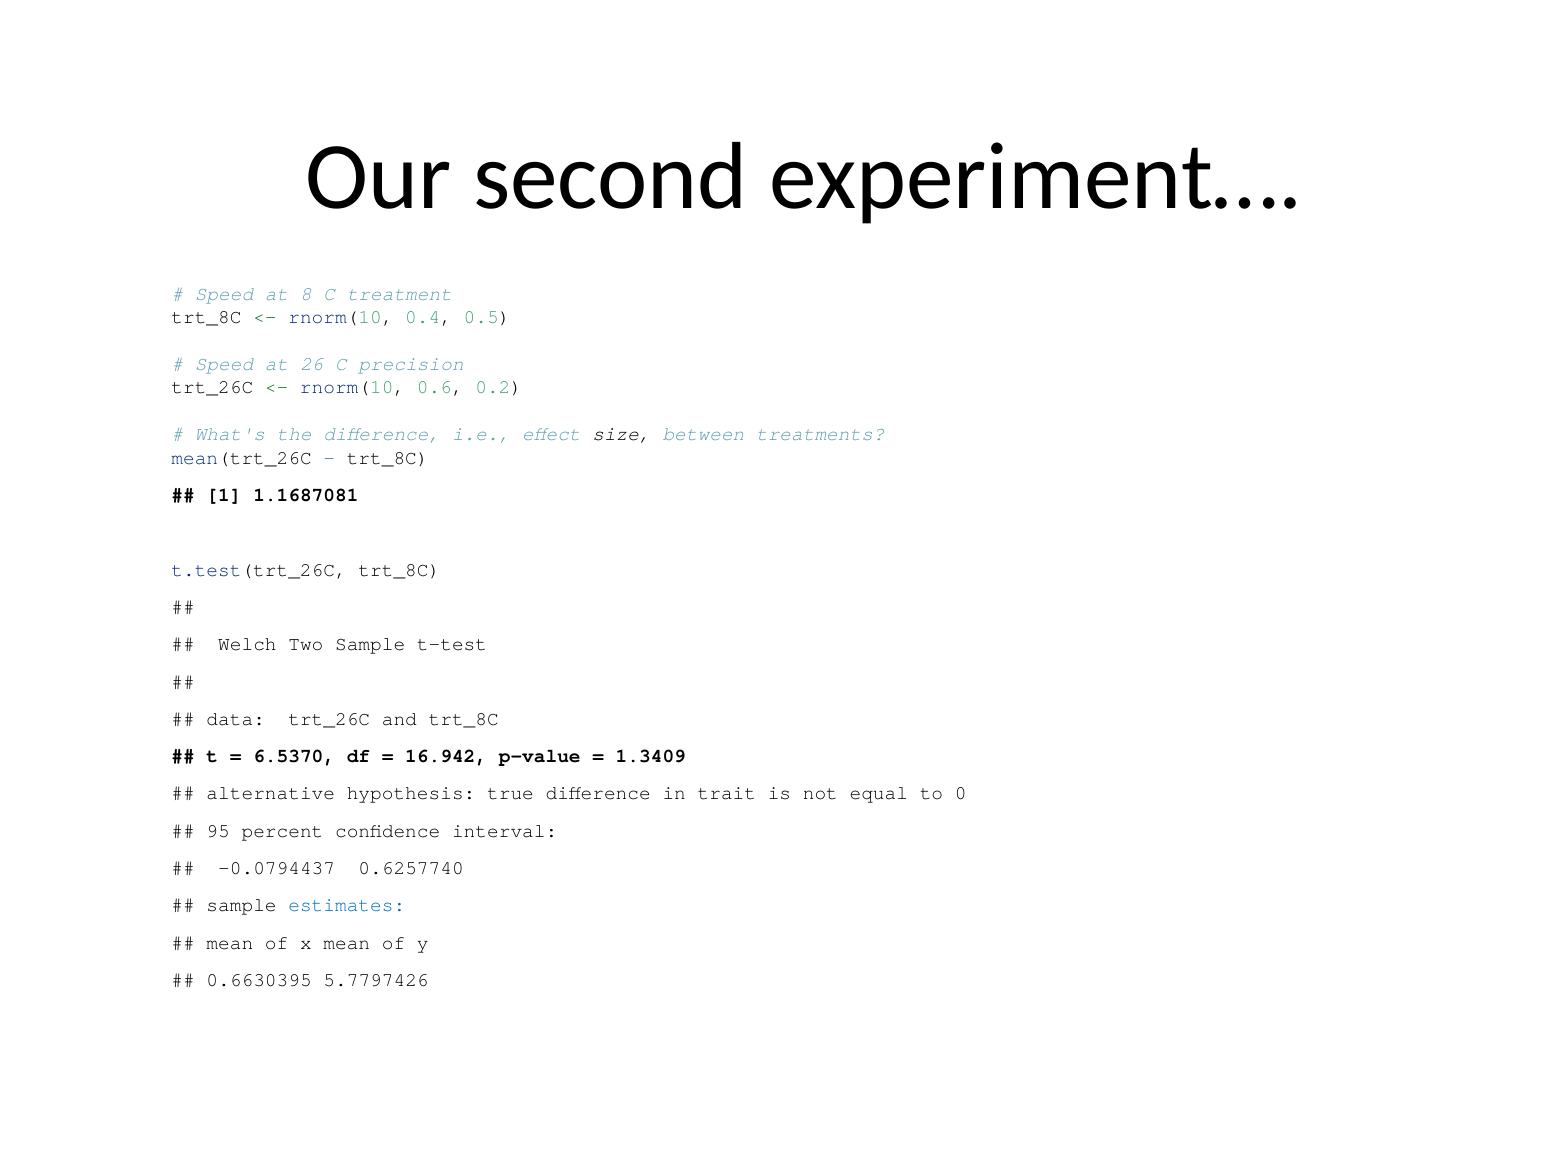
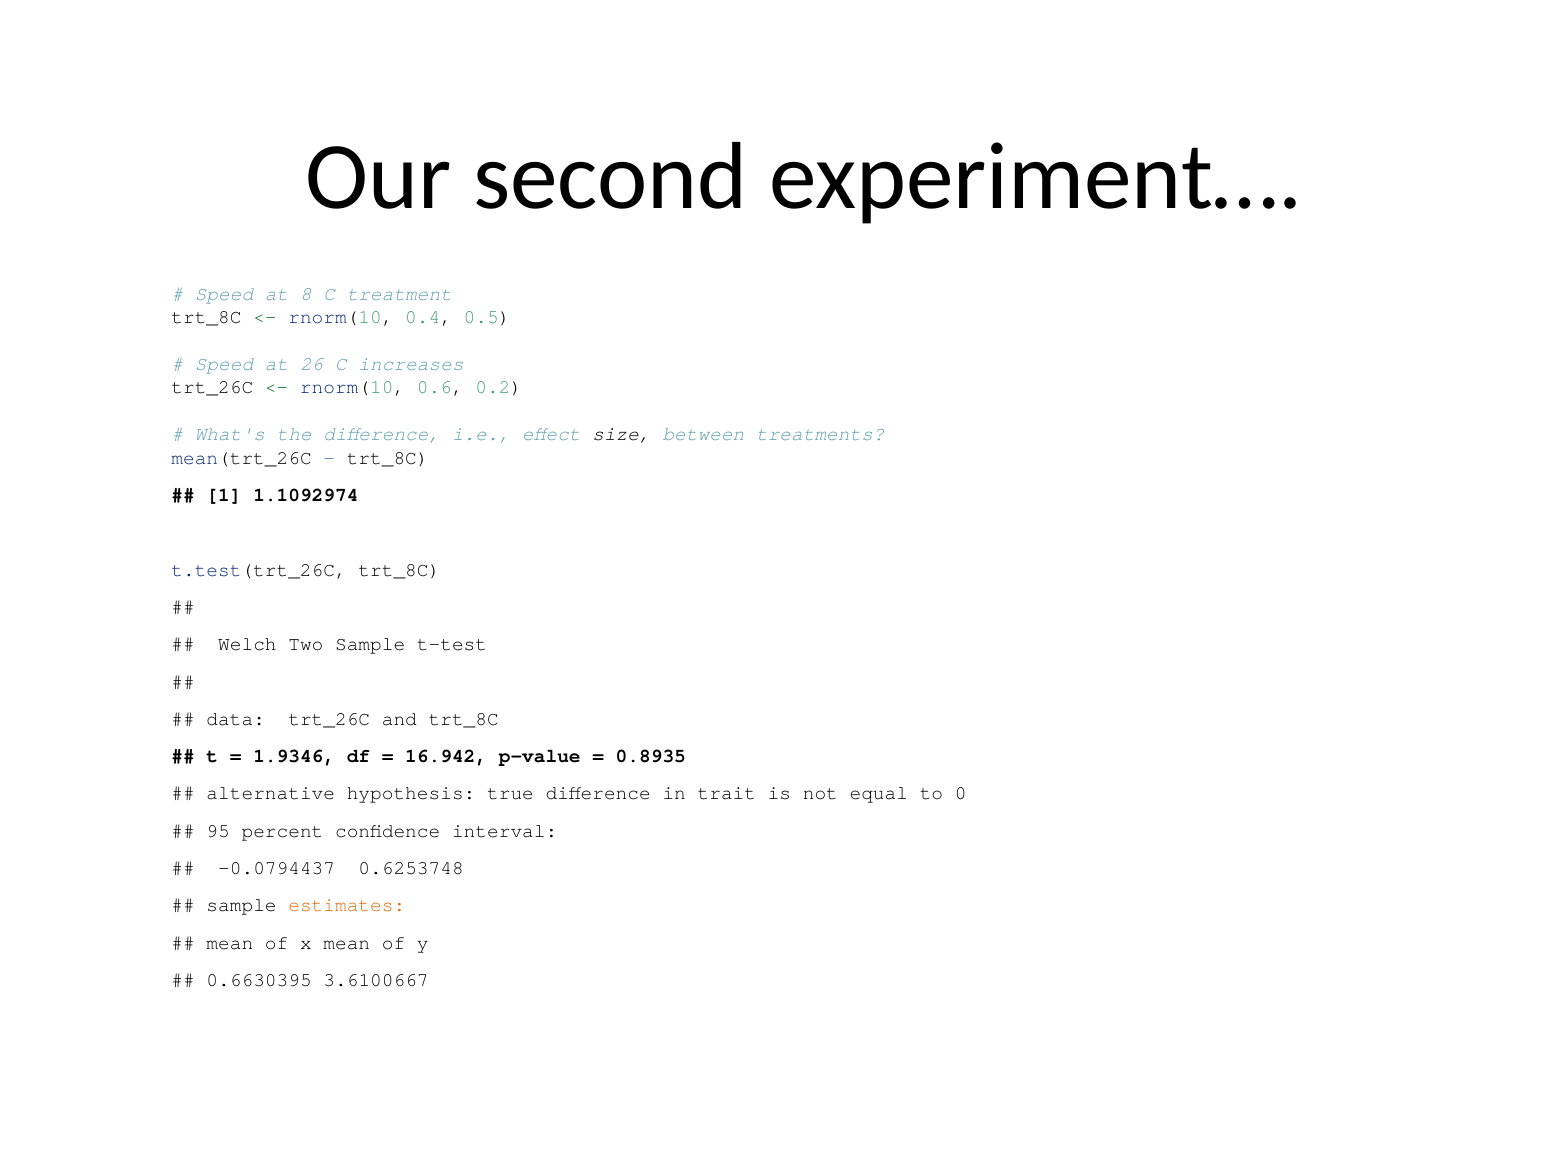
precision: precision -> increases
1.1687081: 1.1687081 -> 1.1092974
6.5370: 6.5370 -> 1.9346
1.3409: 1.3409 -> 0.8935
0.6257740: 0.6257740 -> 0.6253748
estimates colour: blue -> orange
5.7797426: 5.7797426 -> 3.6100667
